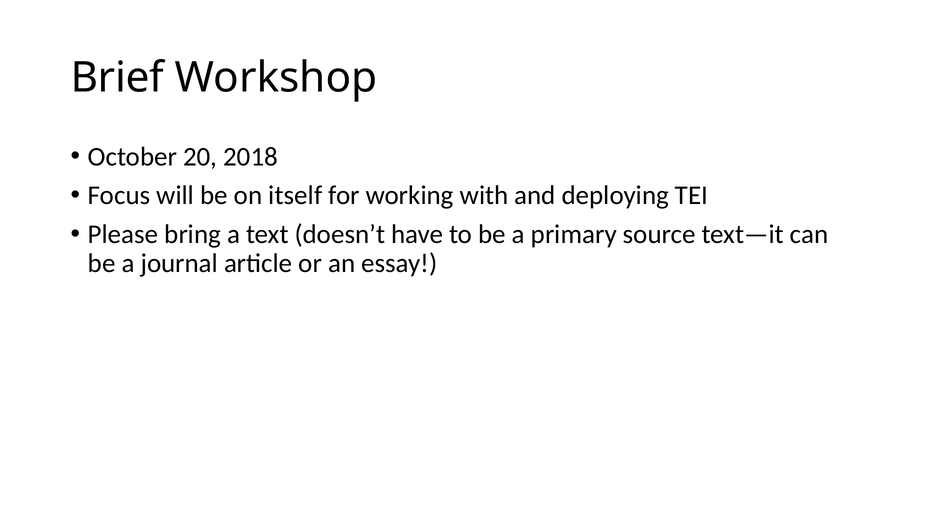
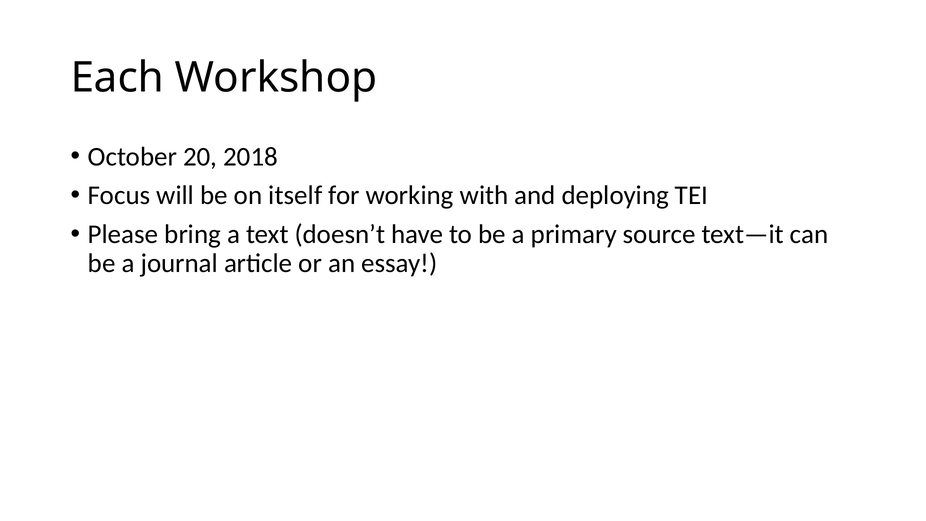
Brief: Brief -> Each
